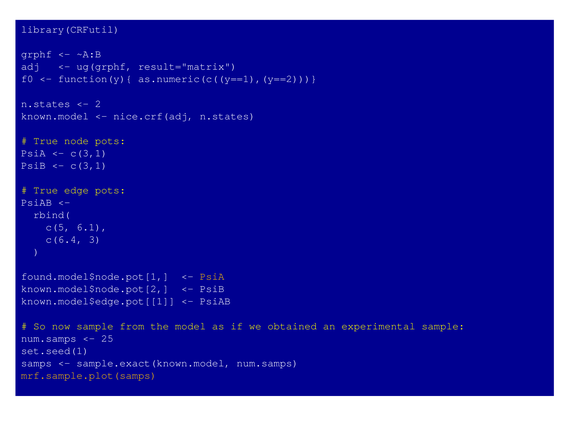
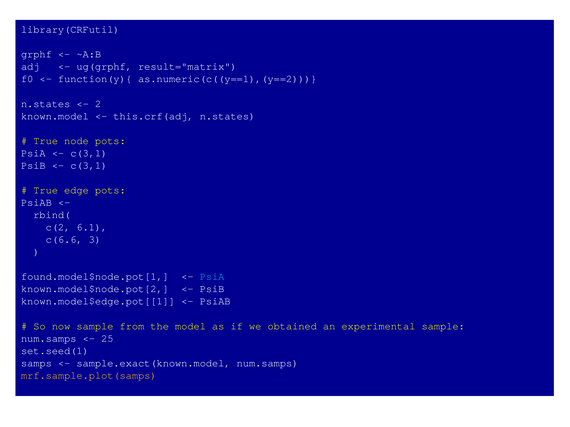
nice.crf(adj: nice.crf(adj -> this.crf(adj
c(5: c(5 -> c(2
c(6.4: c(6.4 -> c(6.6
PsiA at (212, 277) colour: yellow -> light blue
